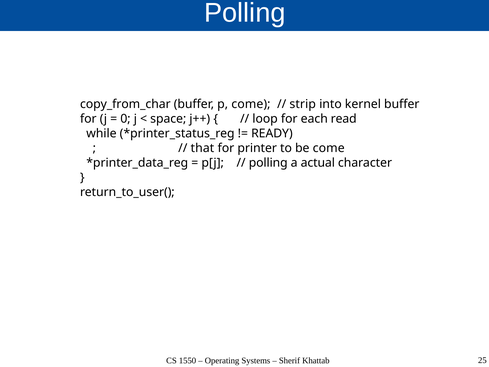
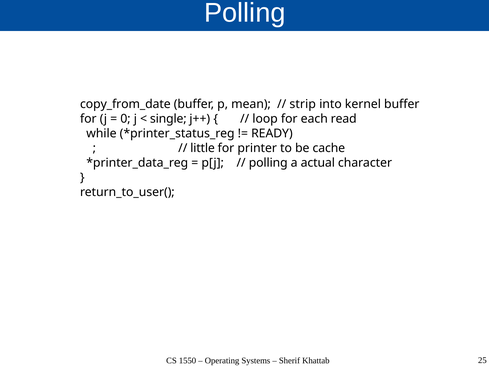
copy_from_char: copy_from_char -> copy_from_date
p come: come -> mean
space: space -> single
that: that -> little
be come: come -> cache
